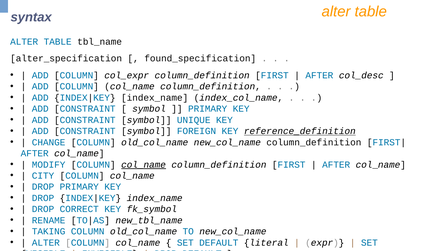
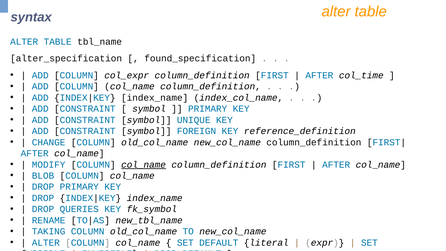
col_desc: col_desc -> col_time
reference_definition underline: present -> none
CITY: CITY -> BLOB
CORRECT: CORRECT -> QUERIES
